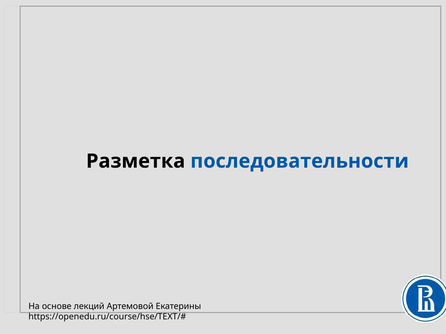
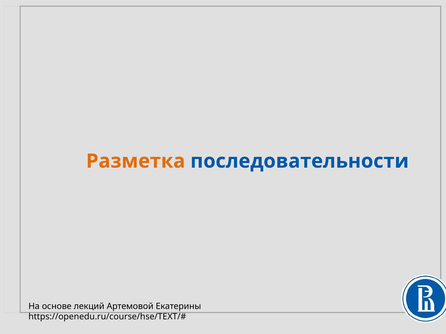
Разметка colour: black -> orange
